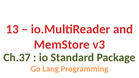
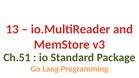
Ch.37: Ch.37 -> Ch.51
